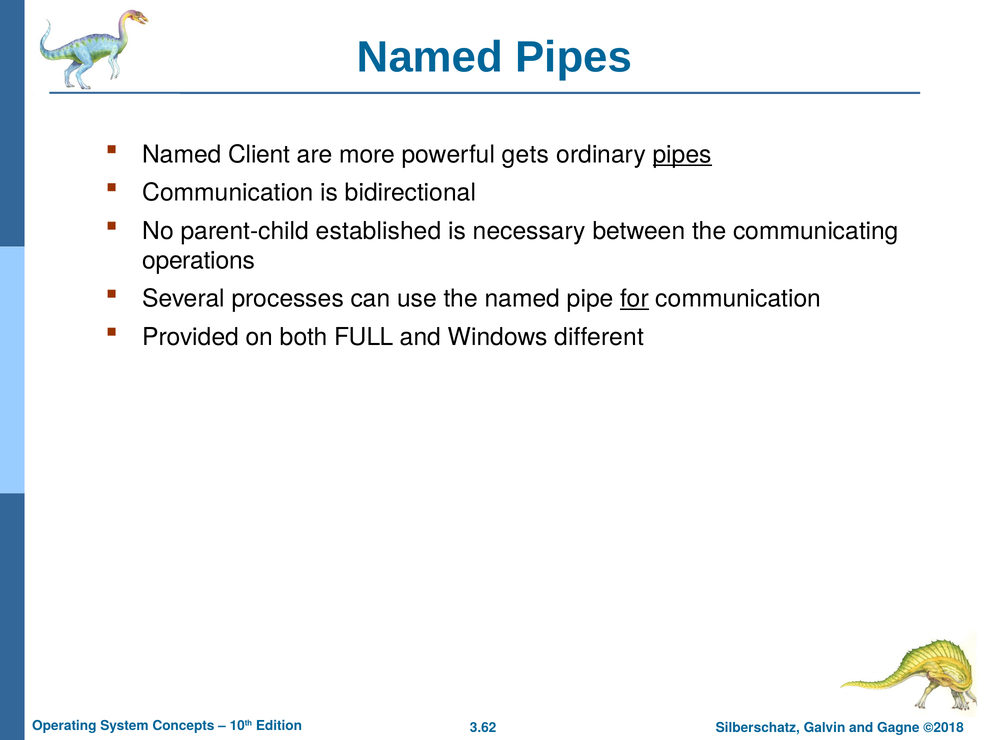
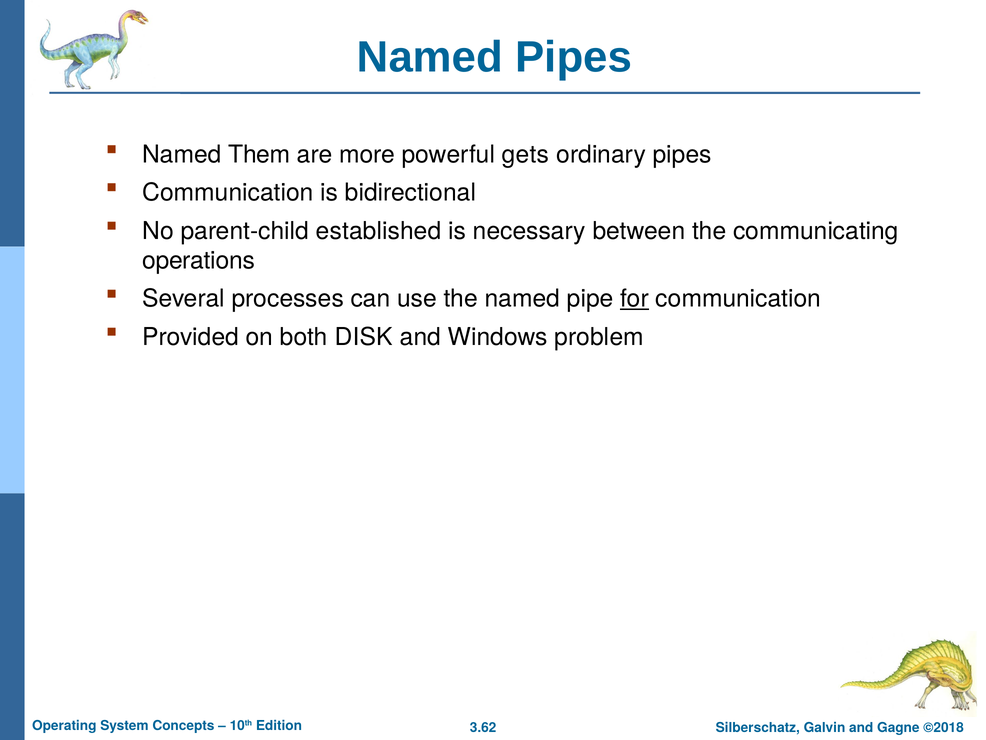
Client: Client -> Them
pipes at (682, 154) underline: present -> none
FULL: FULL -> DISK
different: different -> problem
